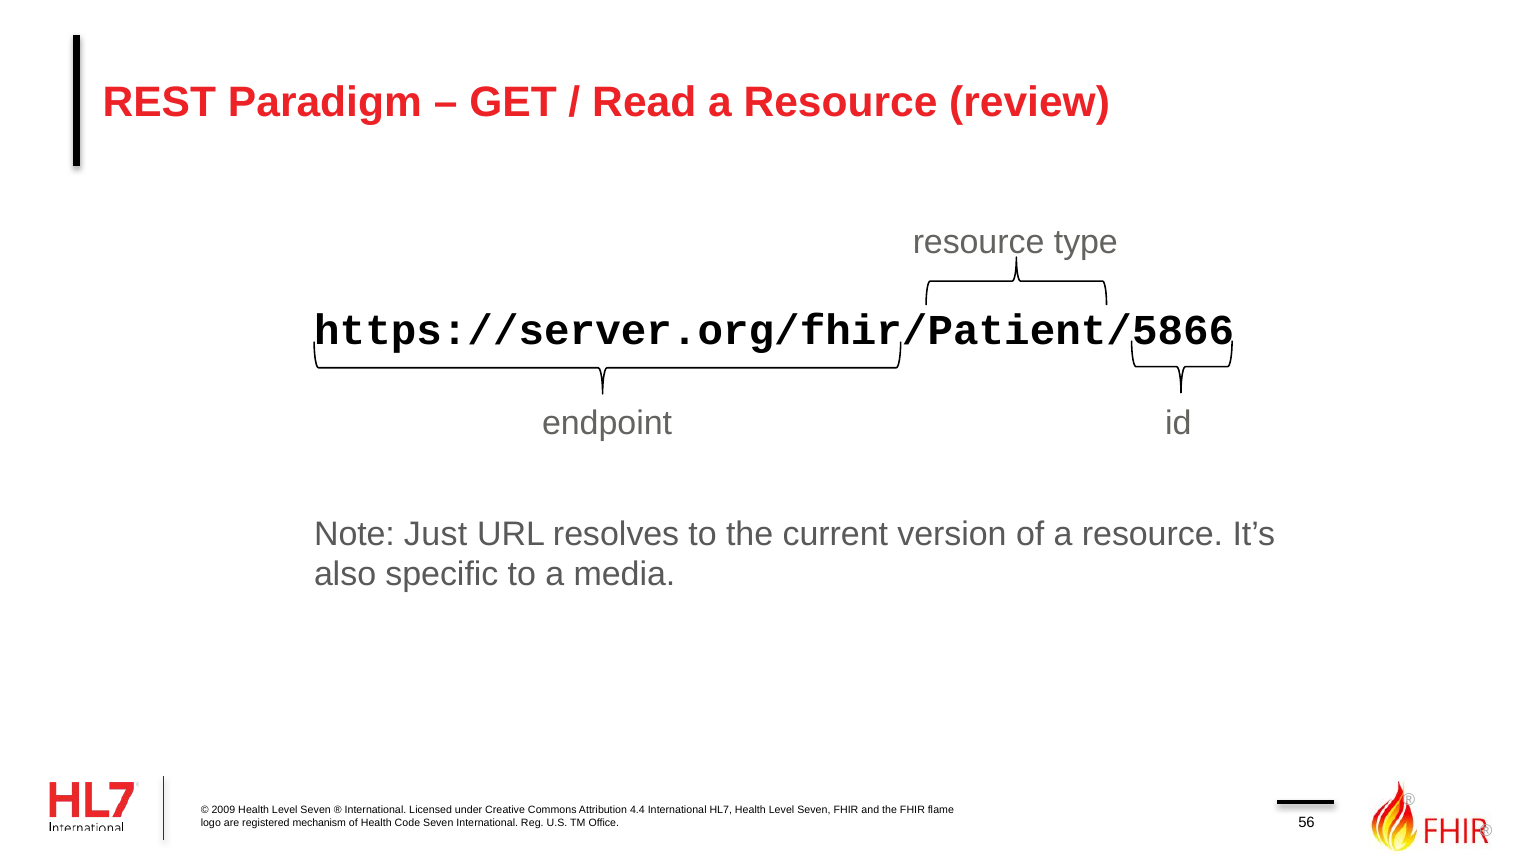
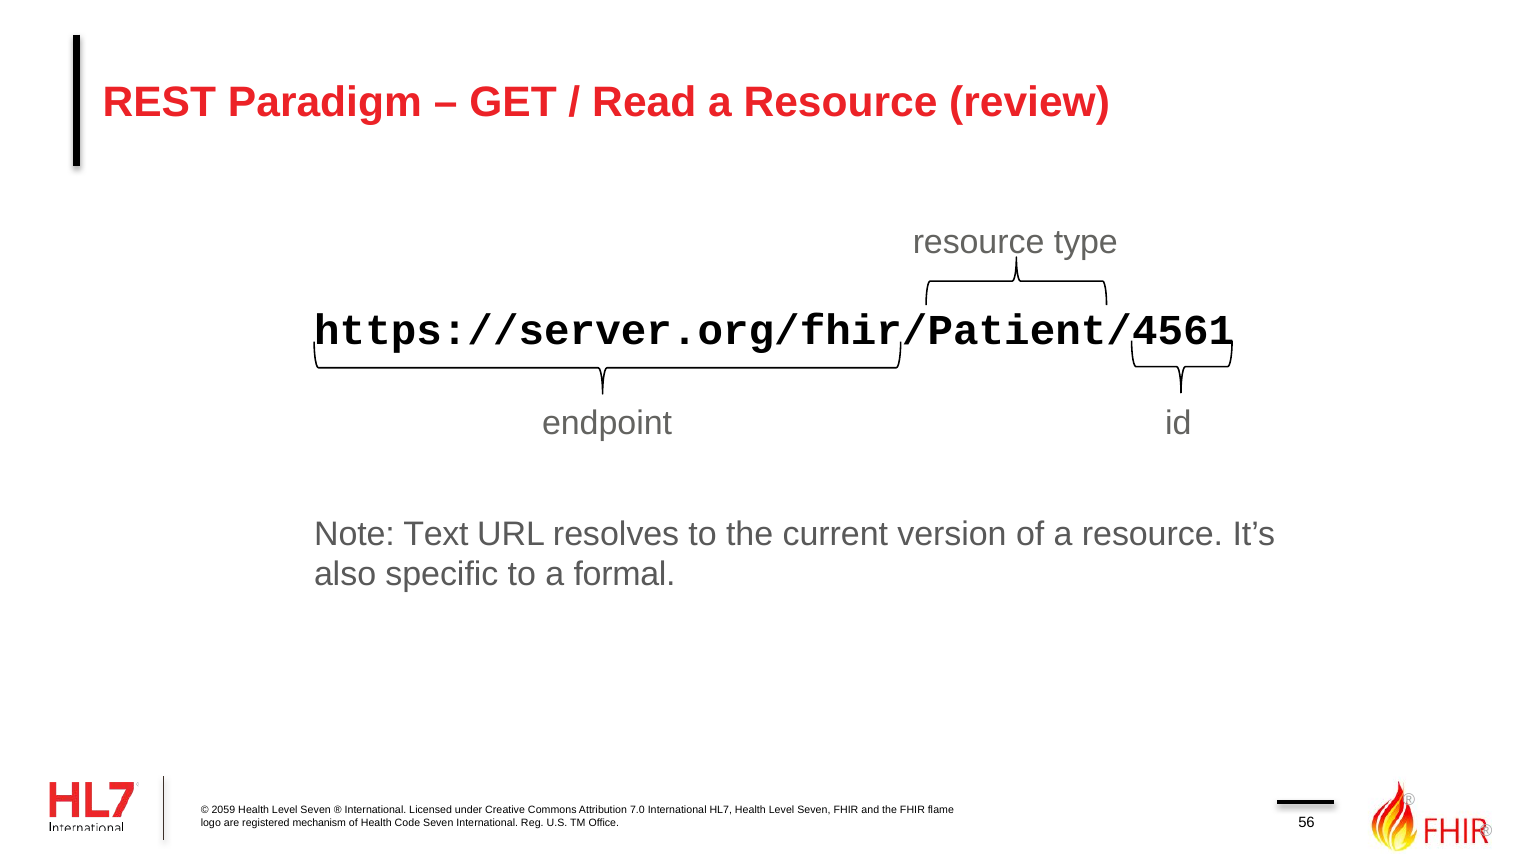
https://server.org/fhir/Patient/5866: https://server.org/fhir/Patient/5866 -> https://server.org/fhir/Patient/4561
Just: Just -> Text
media: media -> formal
2009: 2009 -> 2059
4.4: 4.4 -> 7.0
